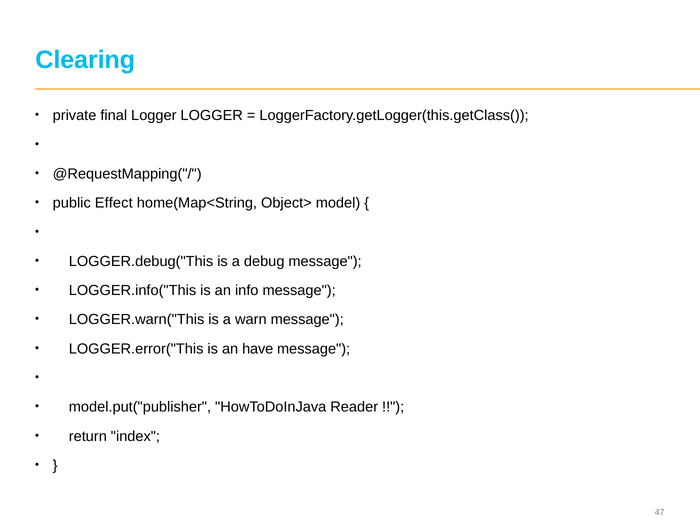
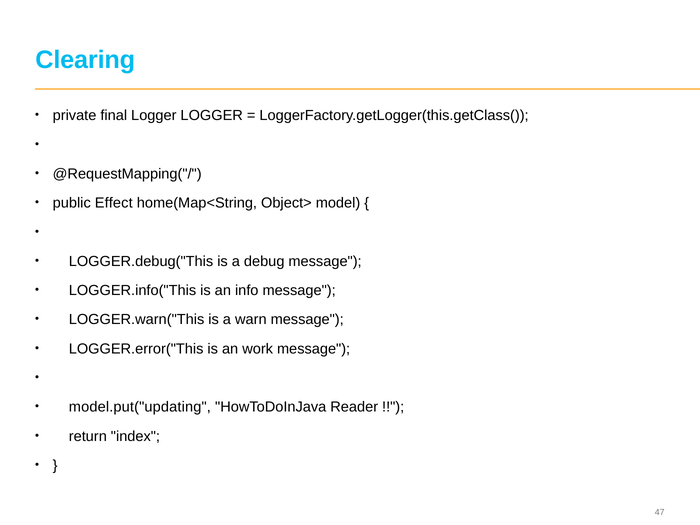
have: have -> work
model.put("publisher: model.put("publisher -> model.put("updating
